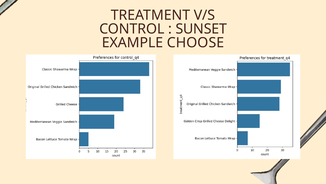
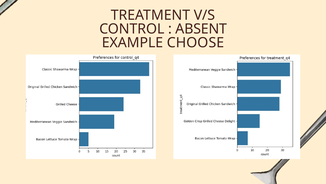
SUNSET: SUNSET -> ABSENT
